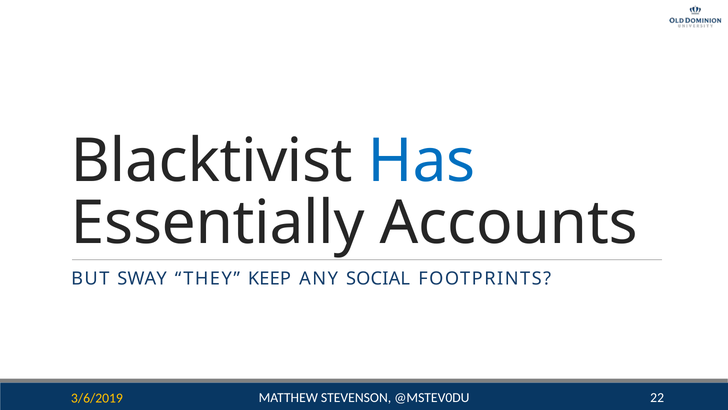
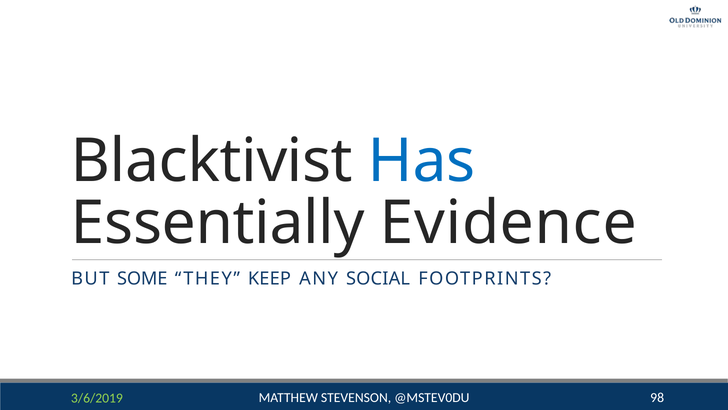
Accounts: Accounts -> Evidence
SWAY: SWAY -> SOME
22: 22 -> 98
3/6/2019 colour: yellow -> light green
